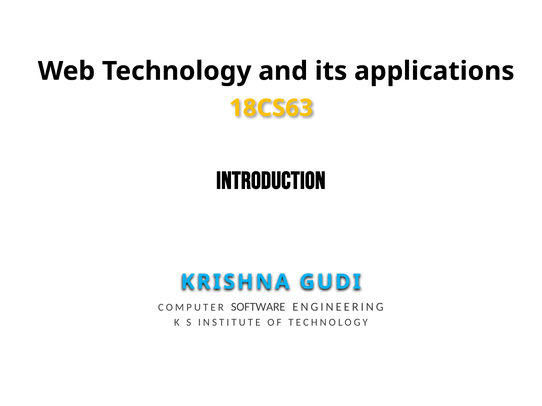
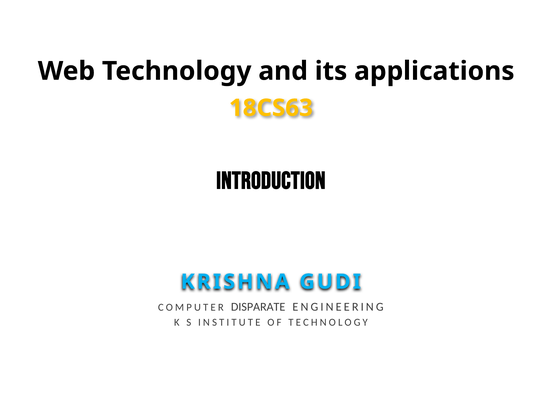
SOFTWARE: SOFTWARE -> DISPARATE
